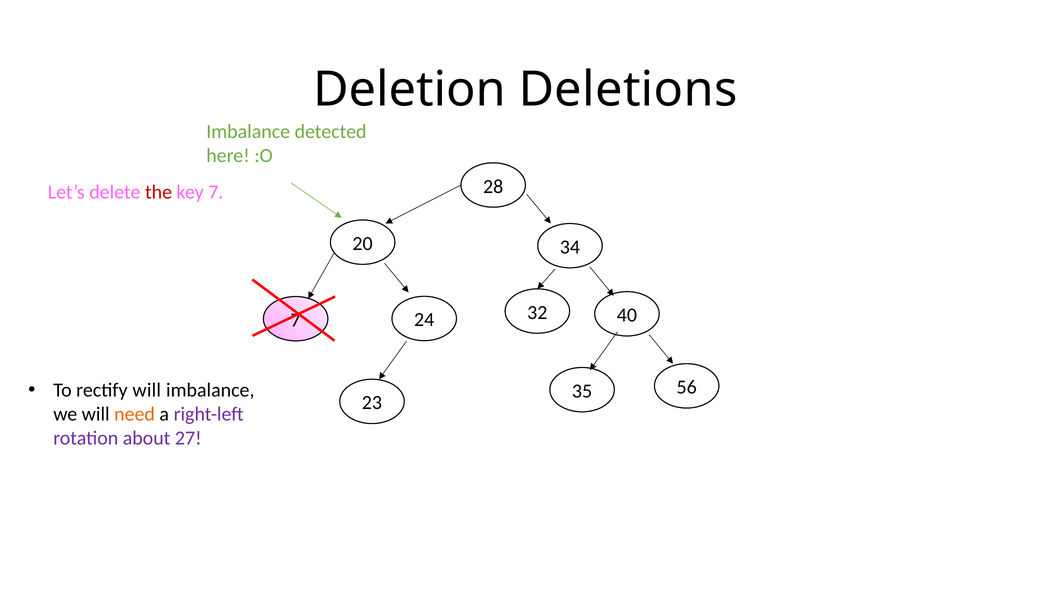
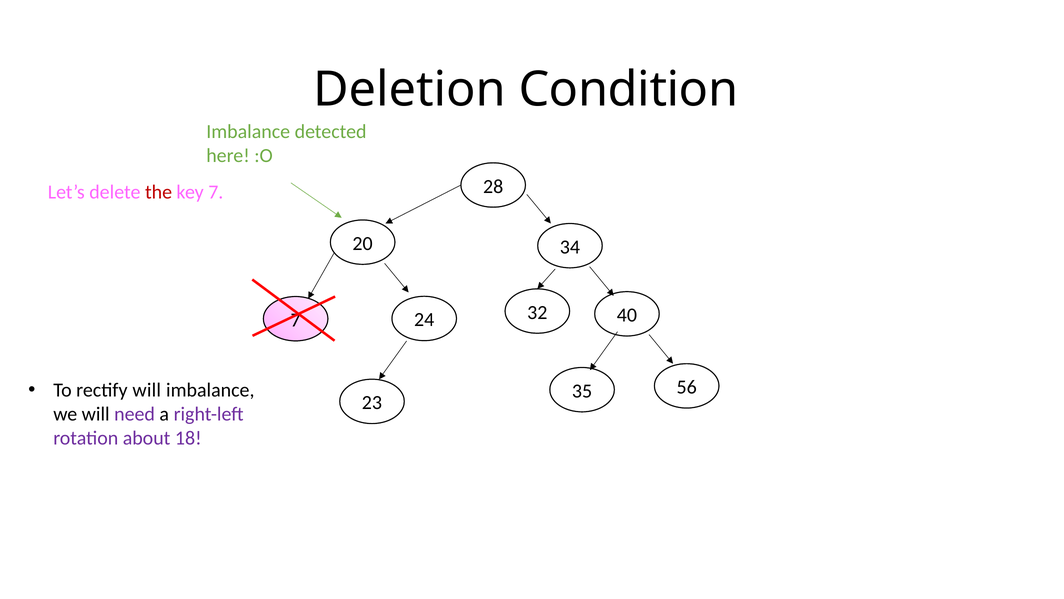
Deletions: Deletions -> Condition
need colour: orange -> purple
27: 27 -> 18
